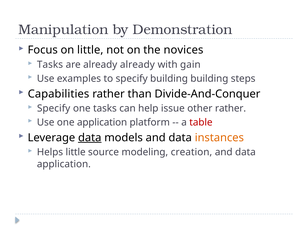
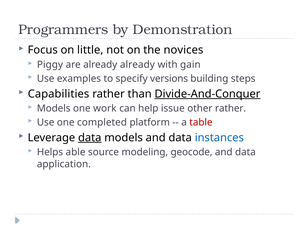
Manipulation: Manipulation -> Programmers
Tasks at (50, 65): Tasks -> Piggy
specify building: building -> versions
Divide-And-Conquer underline: none -> present
Specify at (54, 108): Specify -> Models
one tasks: tasks -> work
one application: application -> completed
instances colour: orange -> blue
Helps little: little -> able
creation: creation -> geocode
